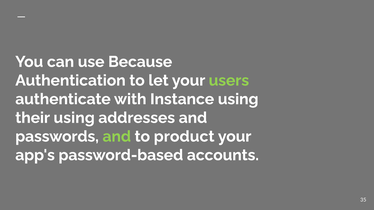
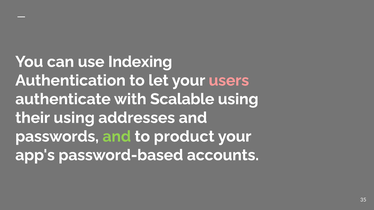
Because: Because -> Indexing
users colour: light green -> pink
Instance: Instance -> Scalable
